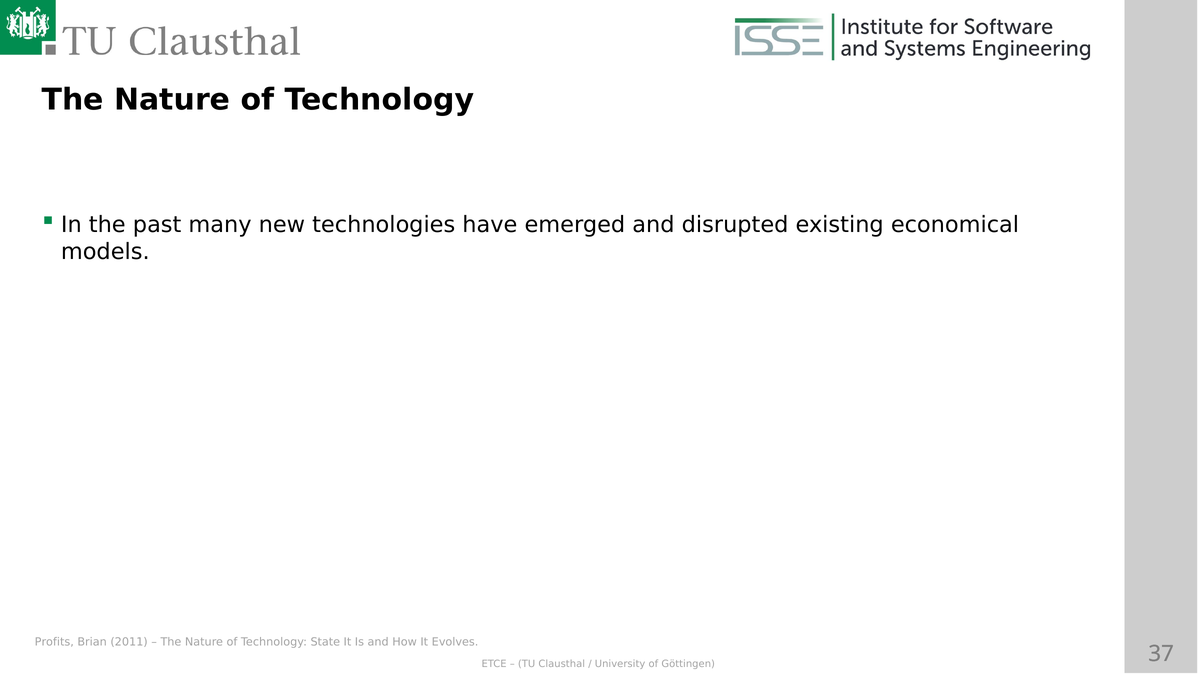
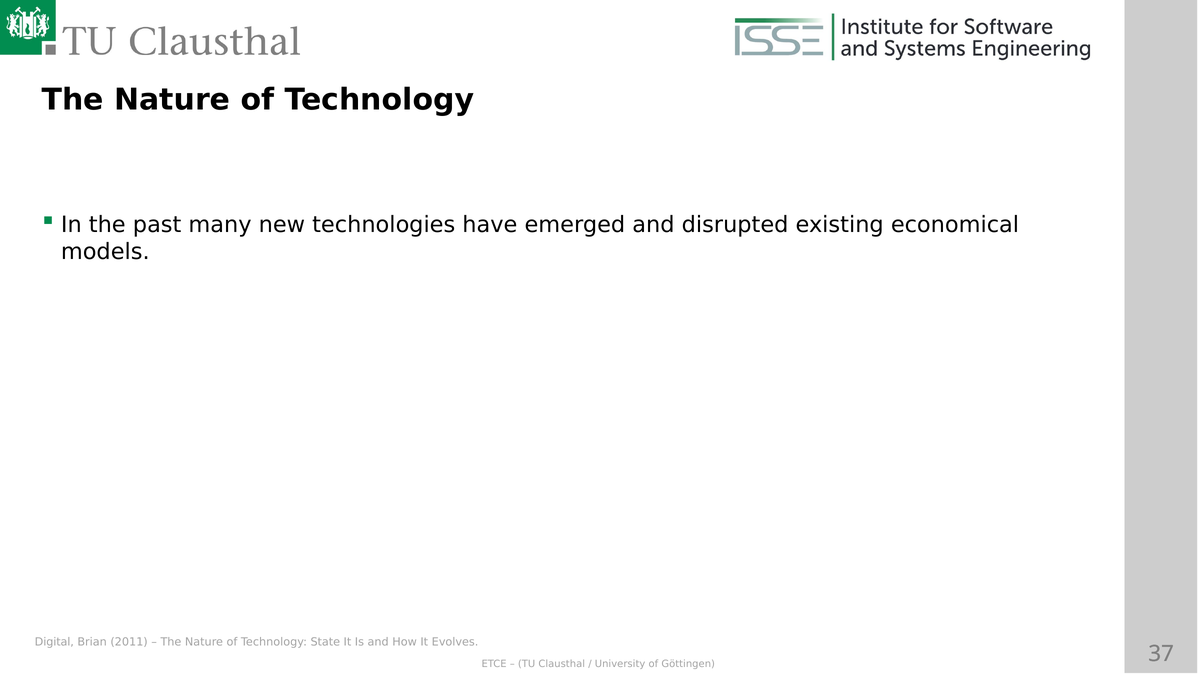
Profits: Profits -> Digital
